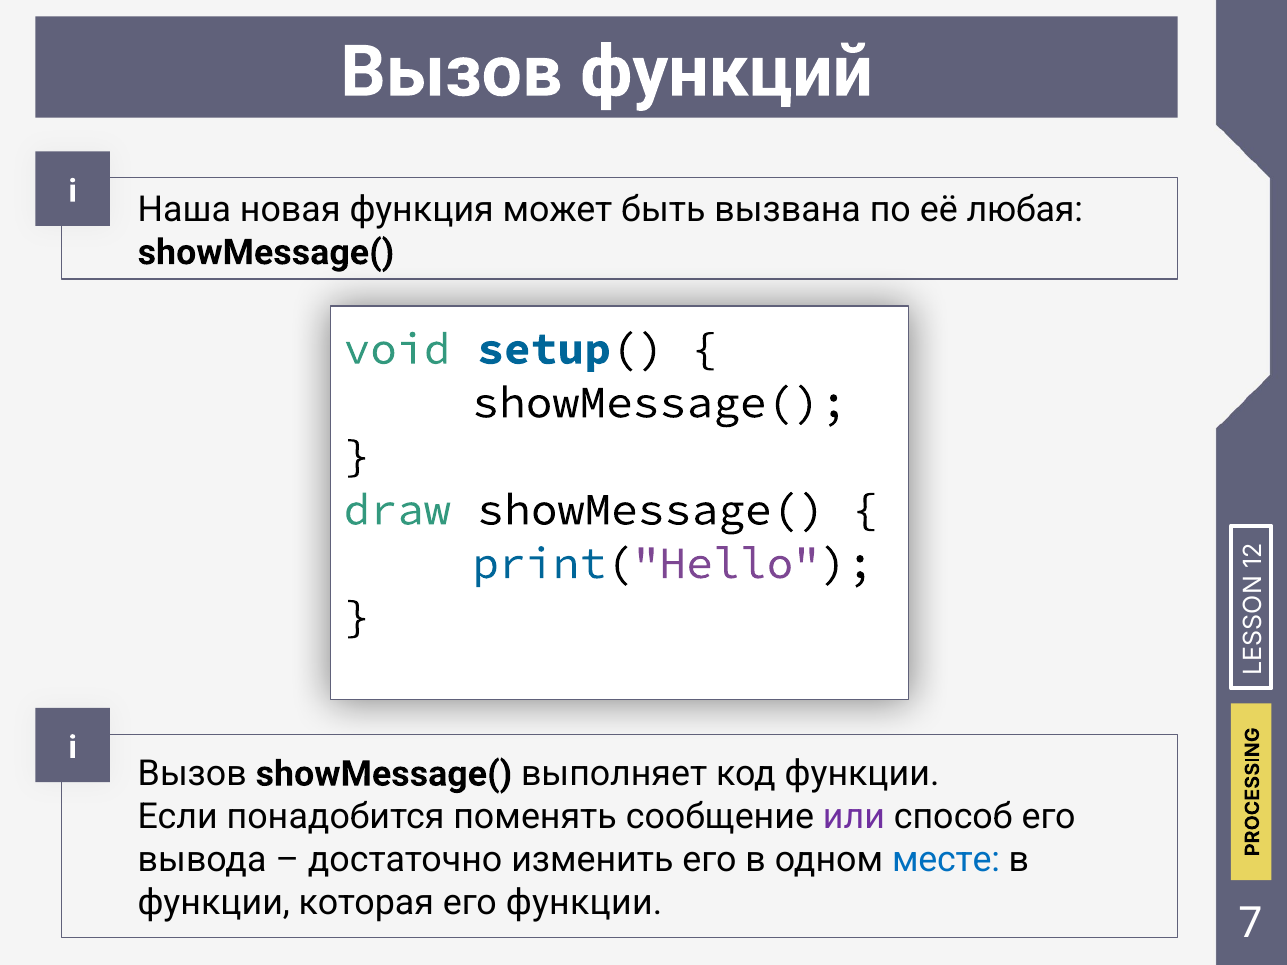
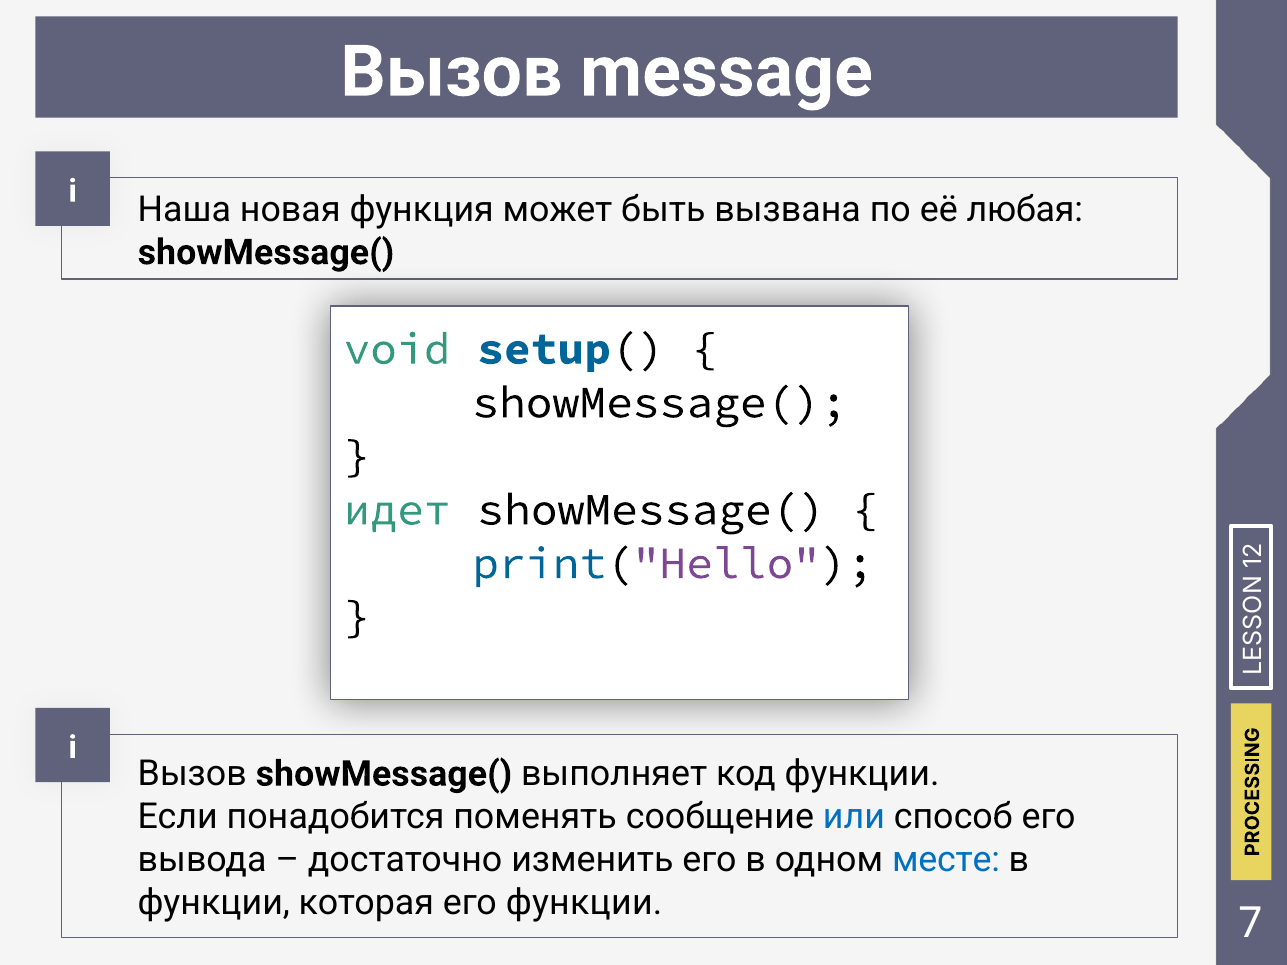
функций: функций -> message
draw: draw -> идет
или colour: purple -> blue
